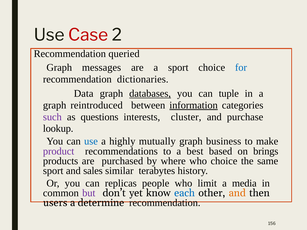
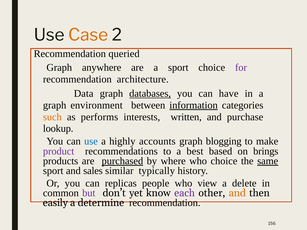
Case colour: red -> orange
messages: messages -> anywhere
for colour: blue -> purple
dictionaries: dictionaries -> architecture
tuple: tuple -> have
reintroduced: reintroduced -> environment
such colour: purple -> orange
questions: questions -> performs
cluster: cluster -> written
mutually: mutually -> accounts
business: business -> blogging
purchased underline: none -> present
same underline: none -> present
terabytes: terabytes -> typically
limit: limit -> view
media: media -> delete
each colour: blue -> purple
users: users -> easily
